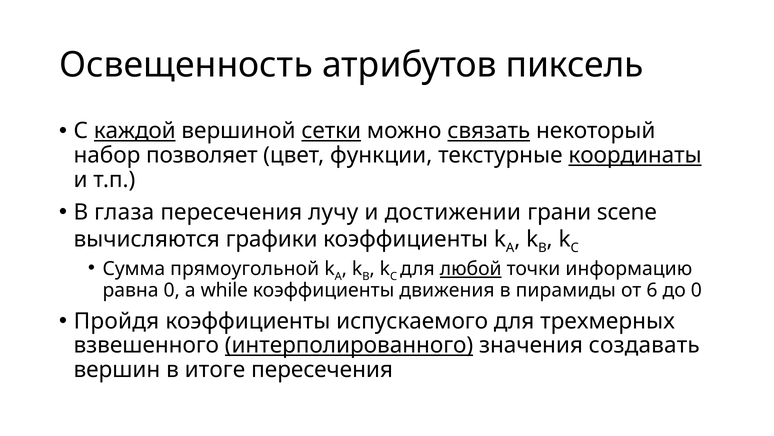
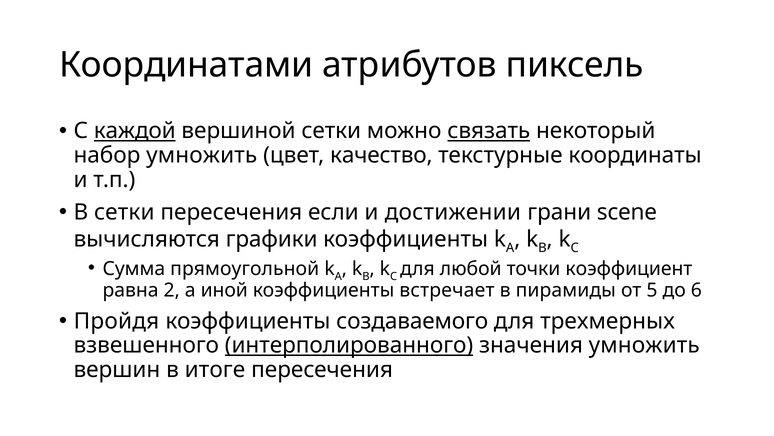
Освещенность: Освещенность -> Координатами
сетки at (331, 131) underline: present -> none
набор позволяет: позволяет -> умножить
функции: функции -> качество
координаты underline: present -> none
В глаза: глаза -> сетки
лучу: лучу -> если
любой underline: present -> none
информацию: информацию -> коэффициент
равна 0: 0 -> 2
while: while -> иной
движения: движения -> встречает
6: 6 -> 5
до 0: 0 -> 6
испускаемого: испускаемого -> создаваемого
значения создавать: создавать -> умножить
